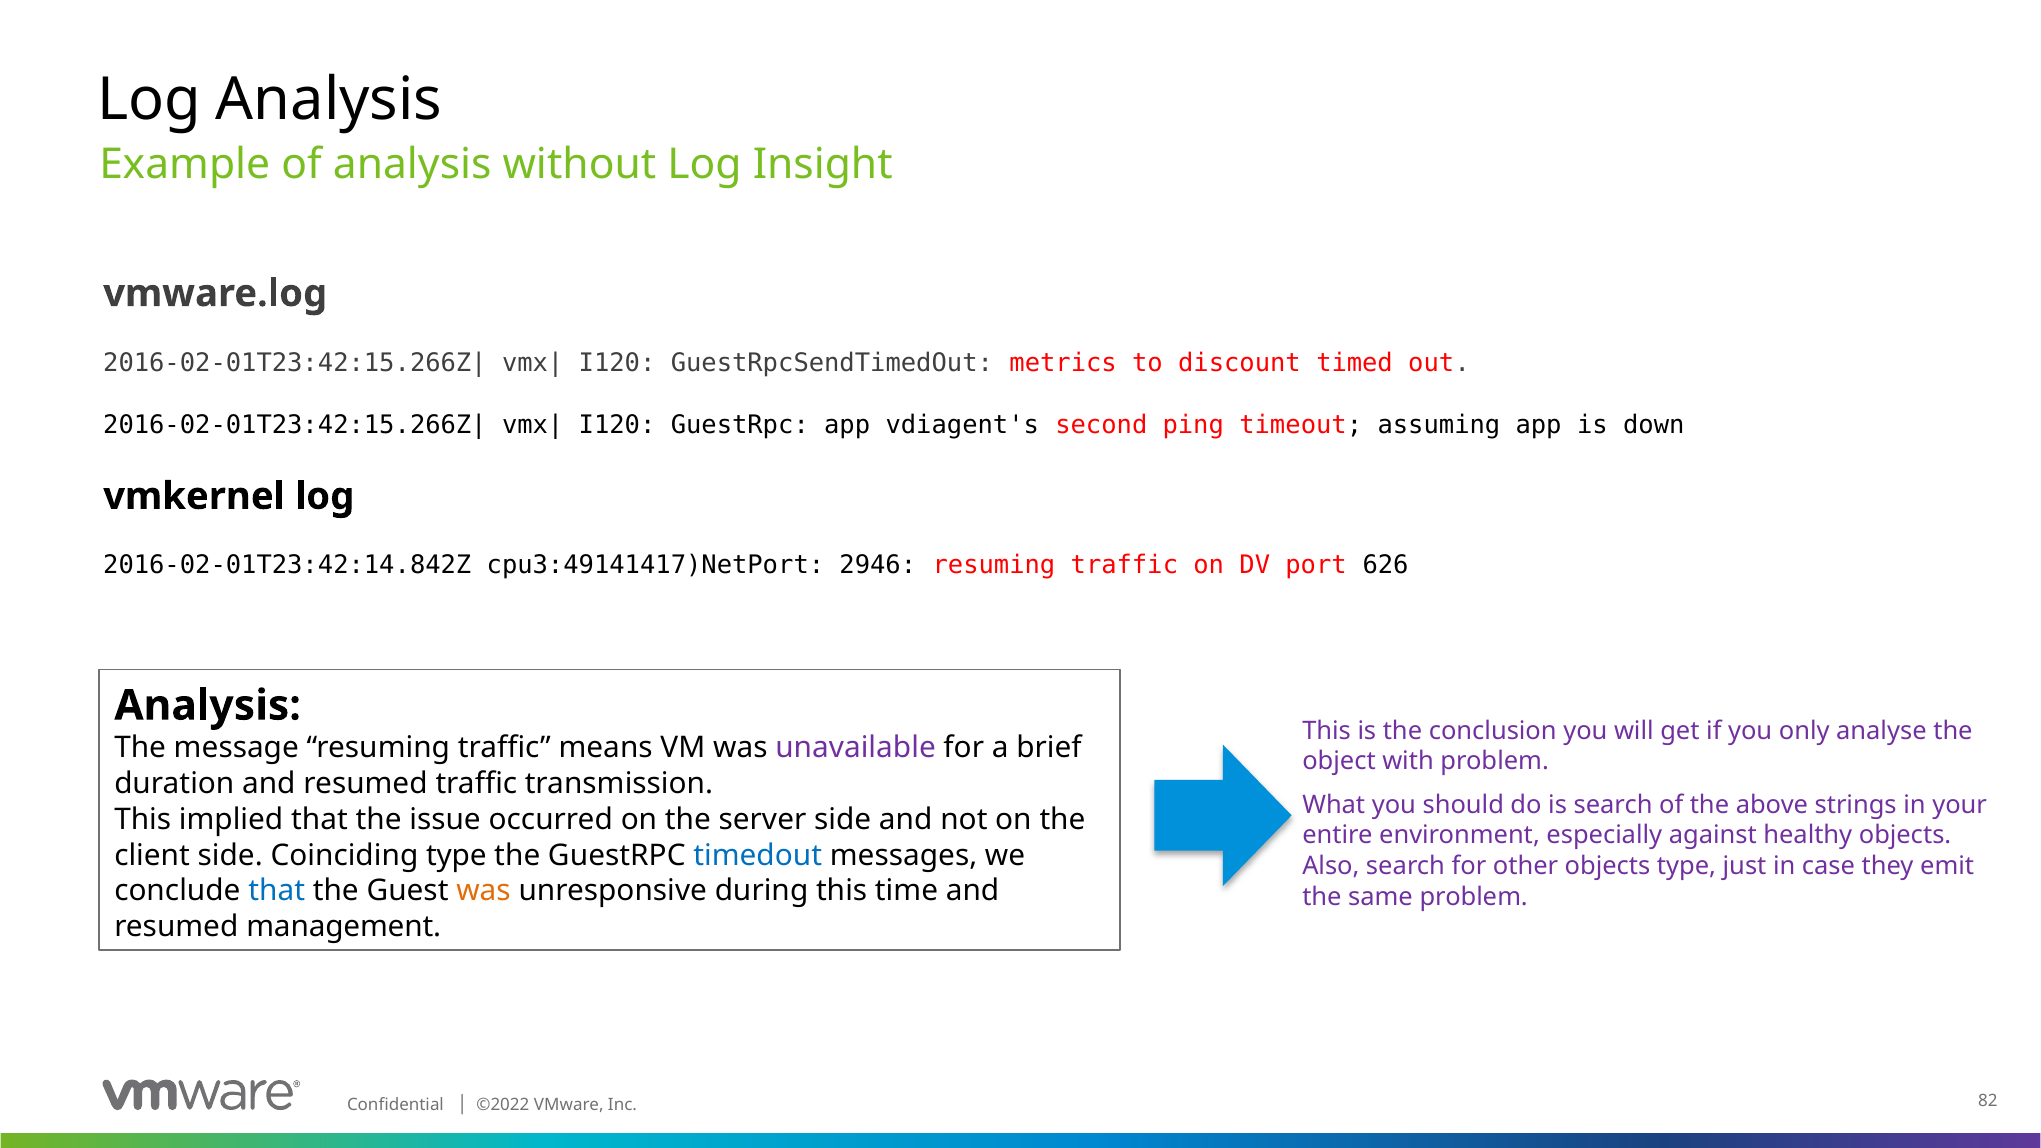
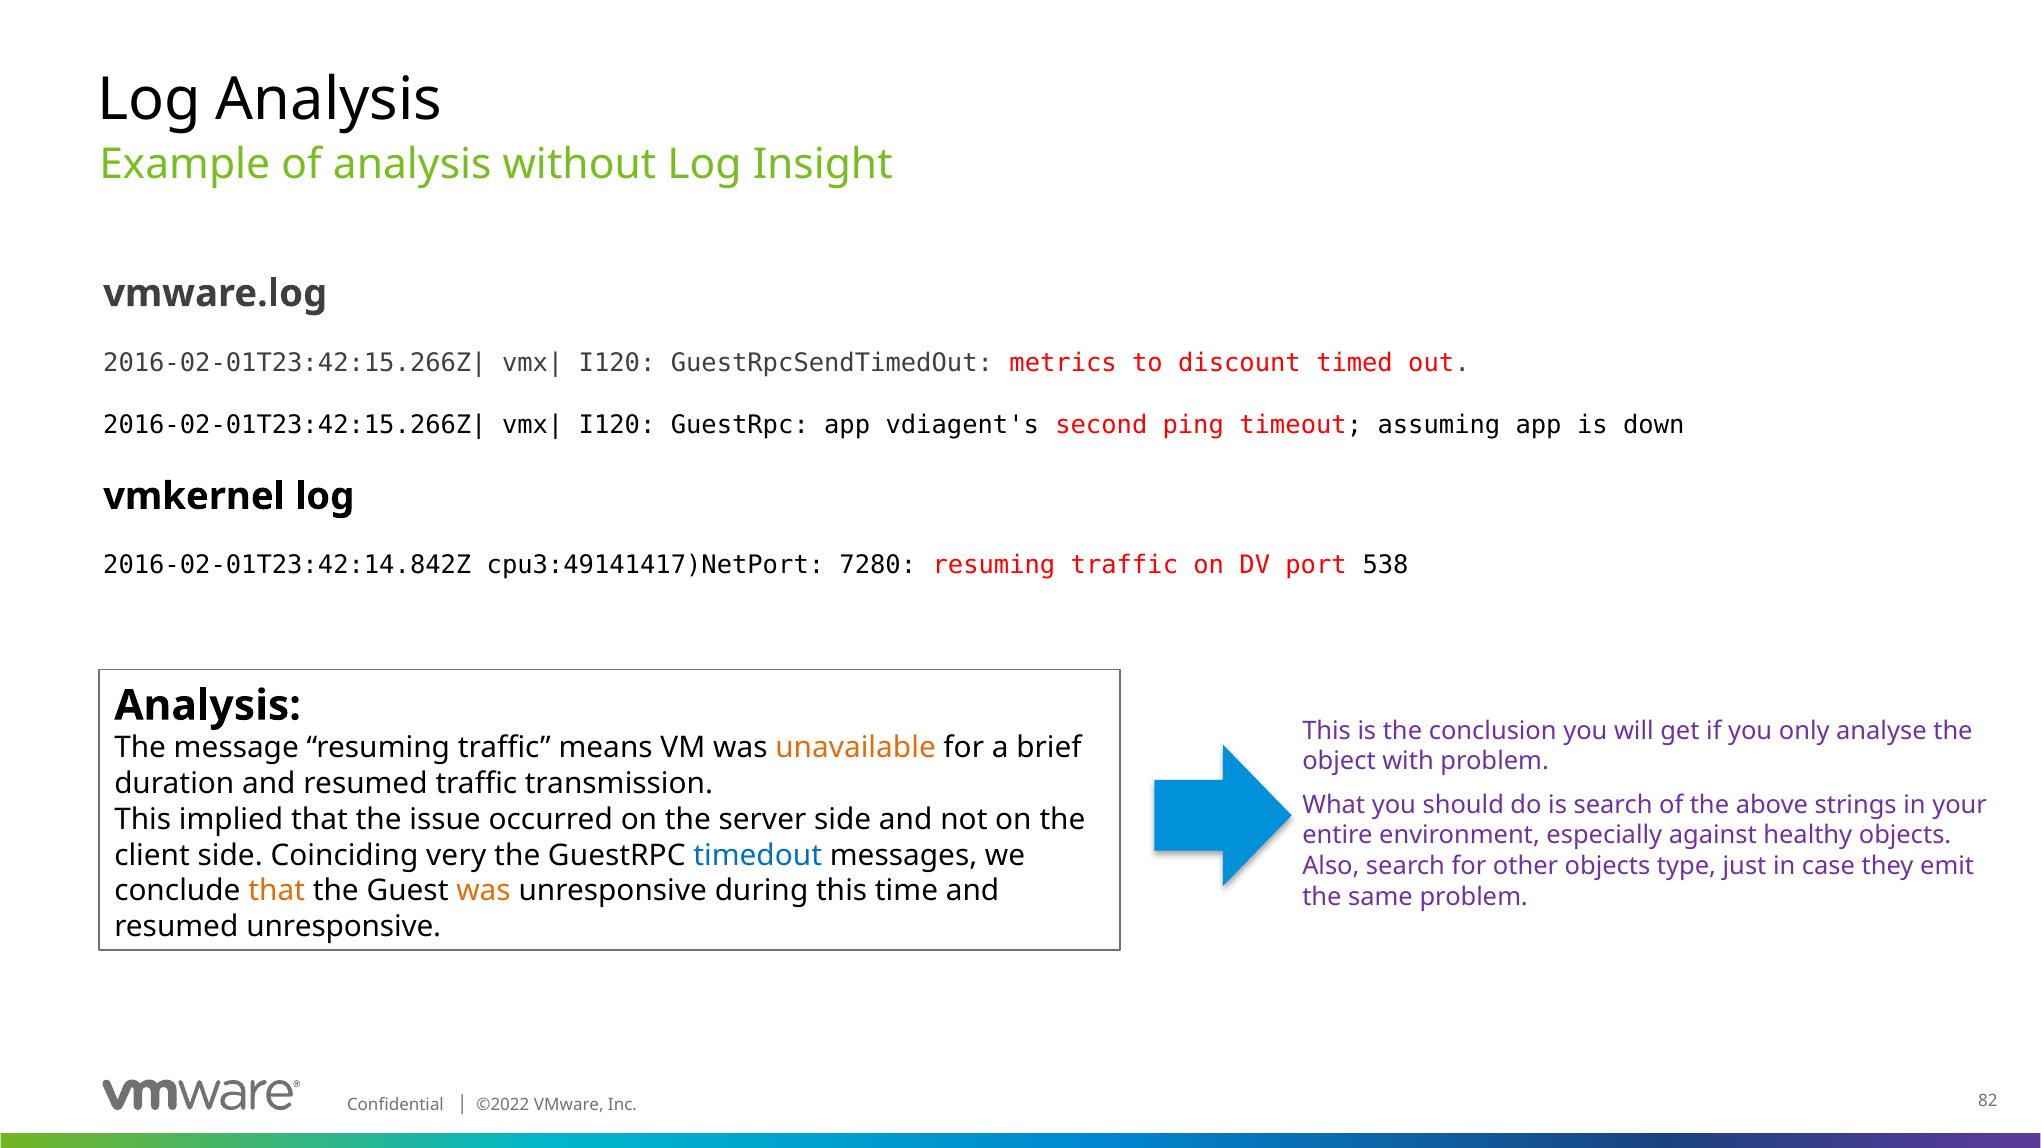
2946: 2946 -> 7280
626: 626 -> 538
unavailable colour: purple -> orange
Coinciding type: type -> very
that at (277, 891) colour: blue -> orange
resumed management: management -> unresponsive
